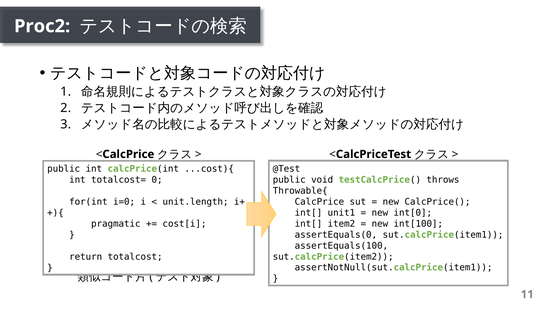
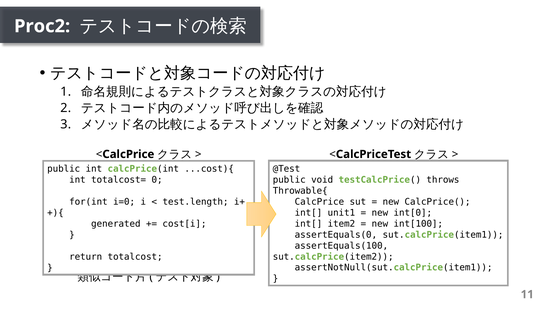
unit.length: unit.length -> test.length
pragmatic: pragmatic -> generated
